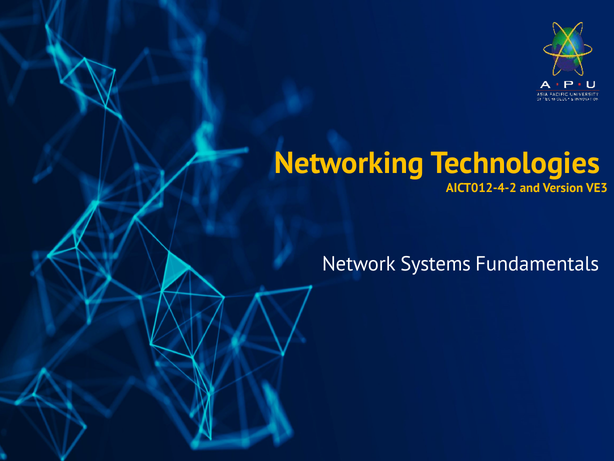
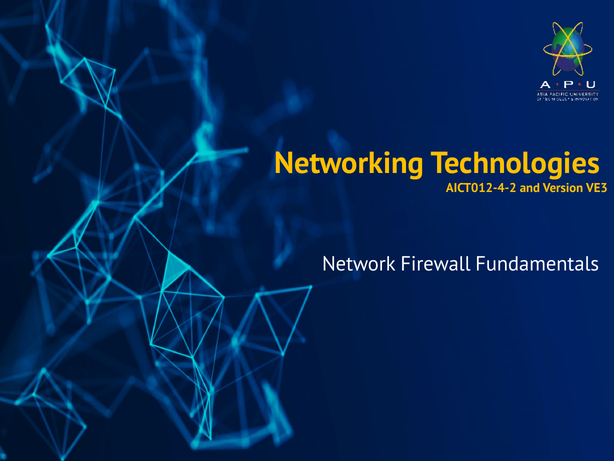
Systems: Systems -> Firewall
